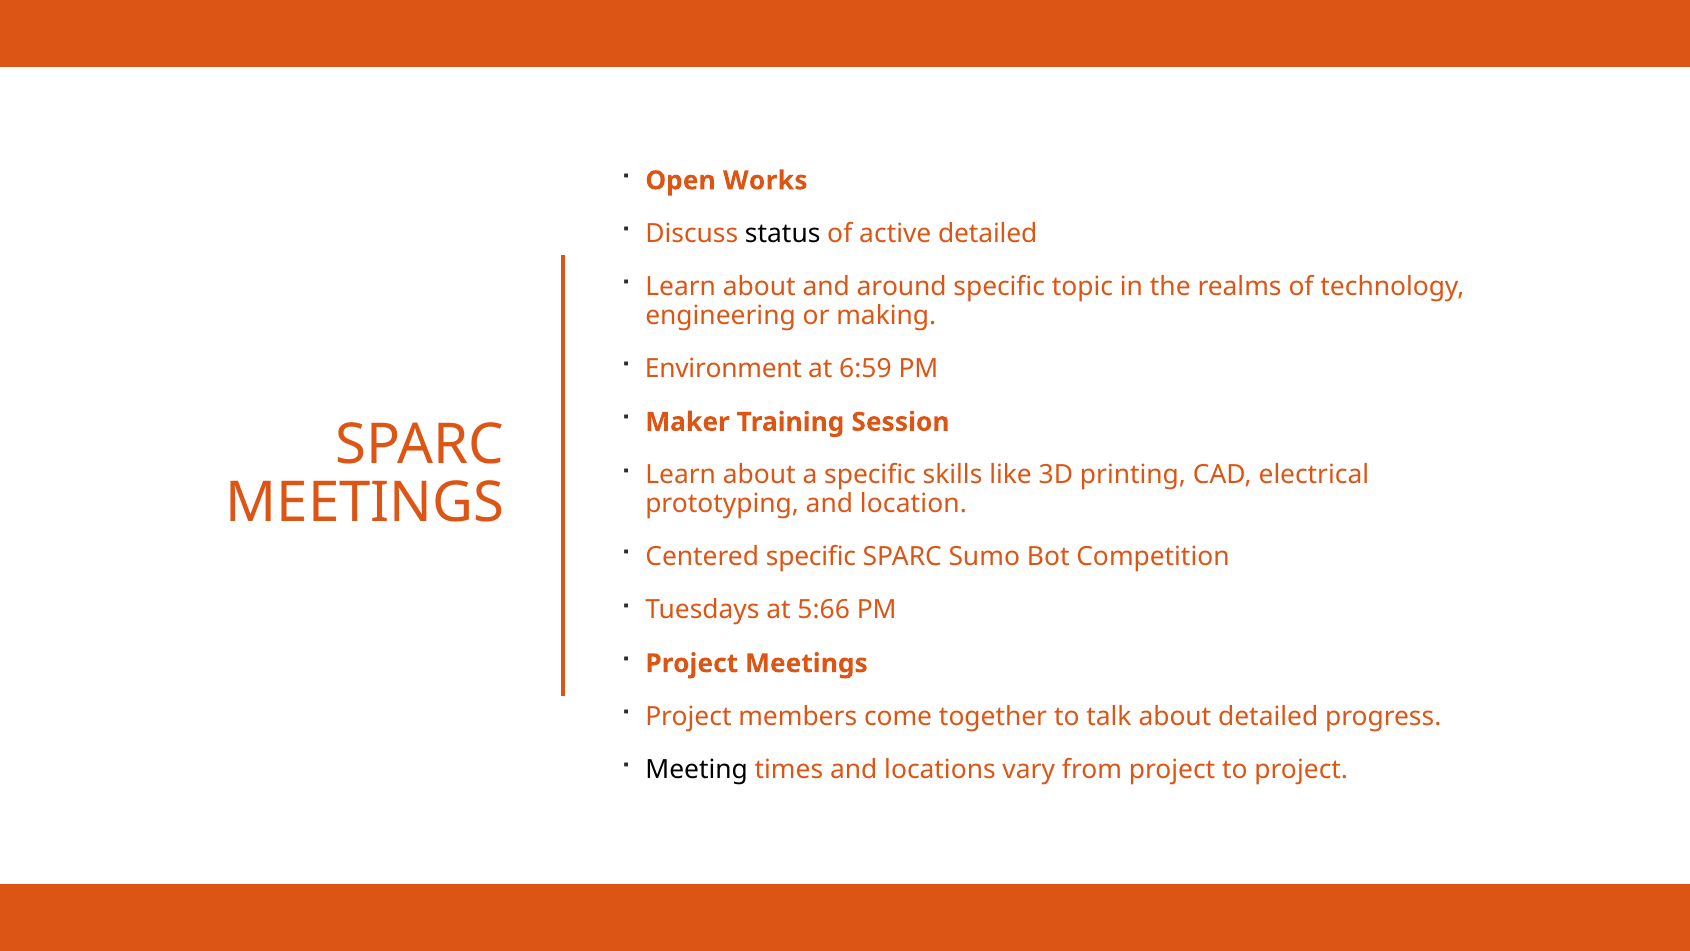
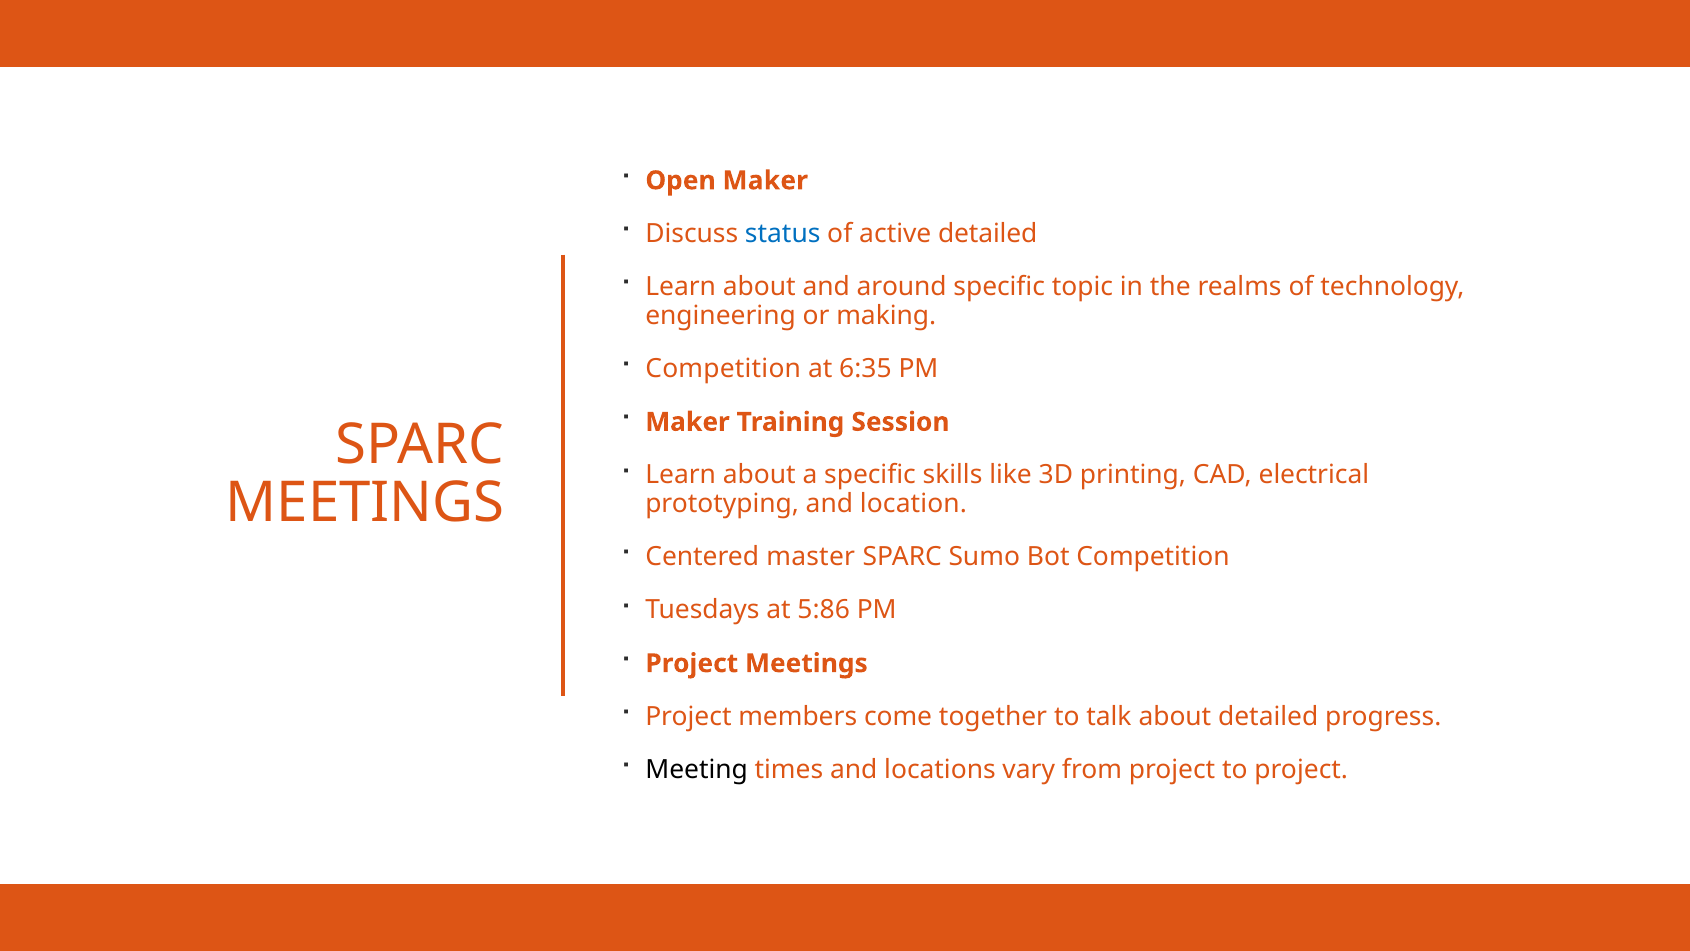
Open Works: Works -> Maker
status colour: black -> blue
Environment at (723, 369): Environment -> Competition
6:59: 6:59 -> 6:35
Centered specific: specific -> master
5:66: 5:66 -> 5:86
